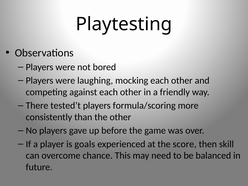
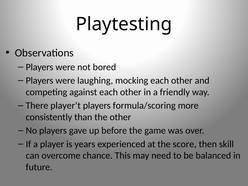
tested’t: tested’t -> player’t
goals: goals -> years
